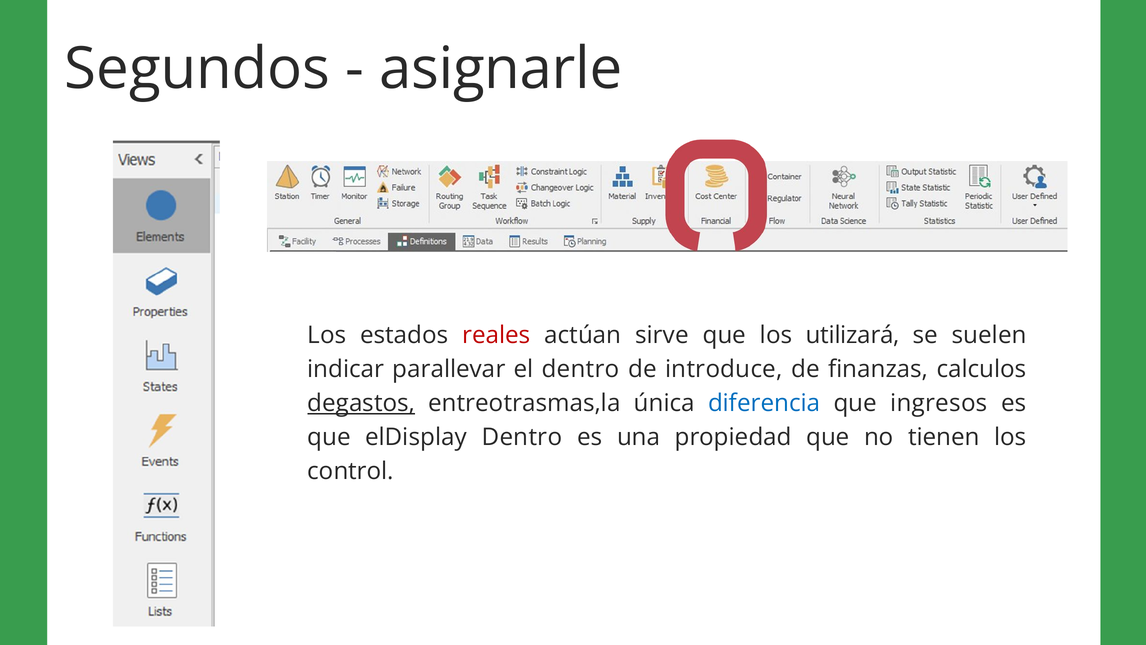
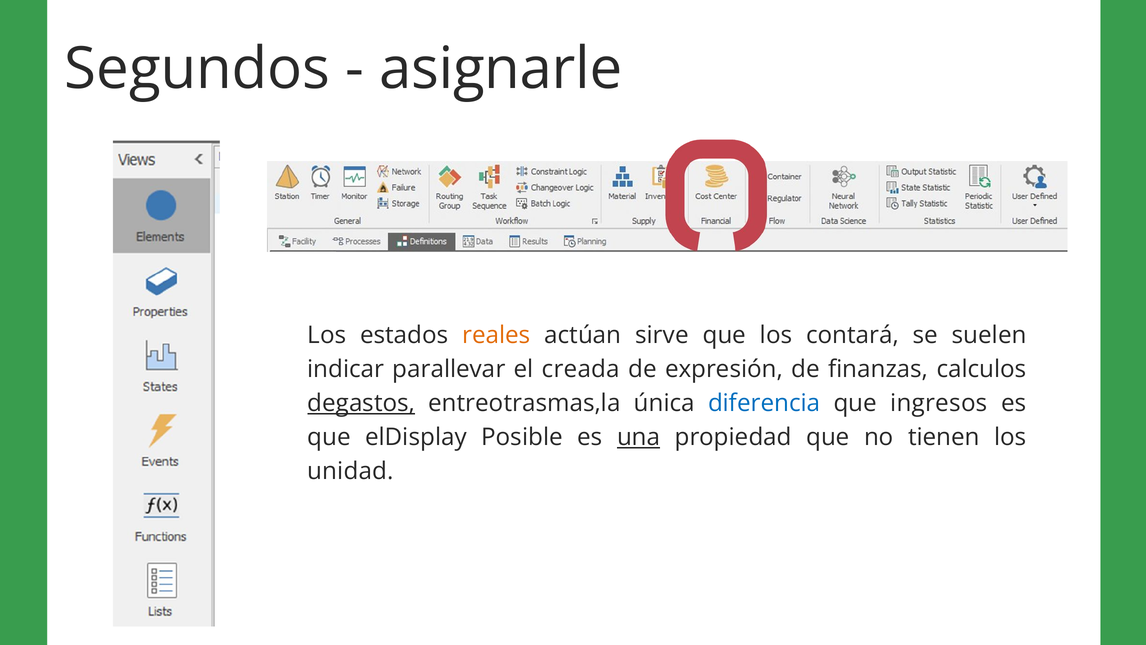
reales colour: red -> orange
utilizará: utilizará -> contará
el dentro: dentro -> creada
introduce: introduce -> expresión
elDisplay Dentro: Dentro -> Posible
una underline: none -> present
control: control -> unidad
